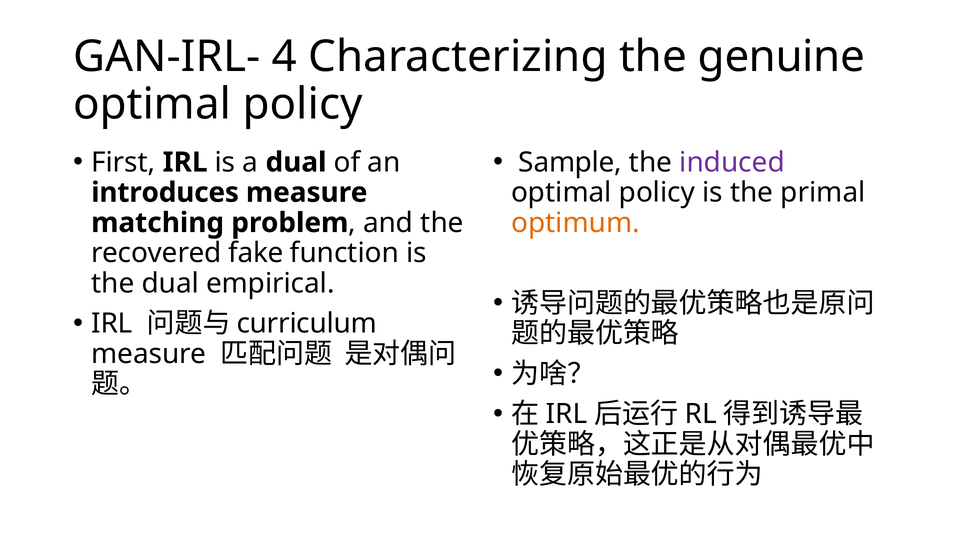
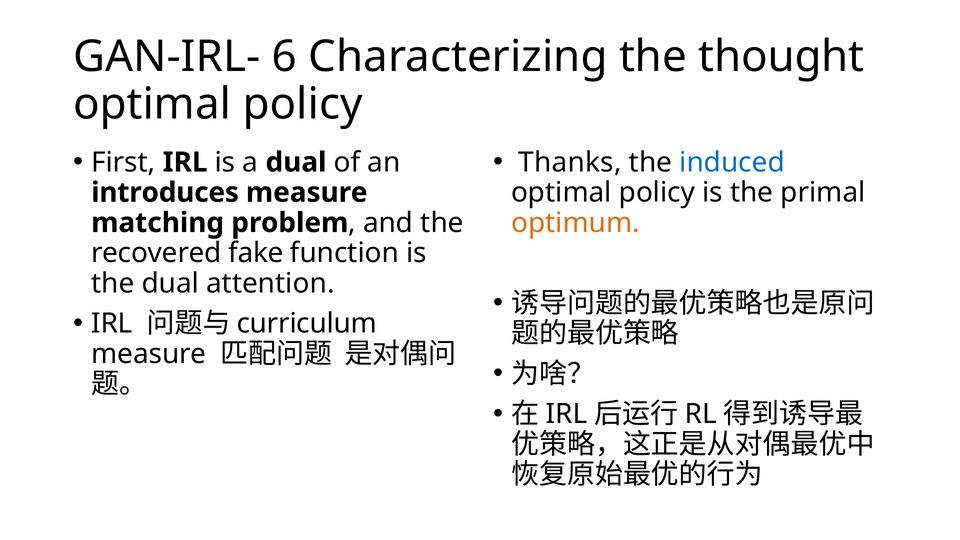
4: 4 -> 6
genuine: genuine -> thought
Sample: Sample -> Thanks
induced colour: purple -> blue
empirical: empirical -> attention
